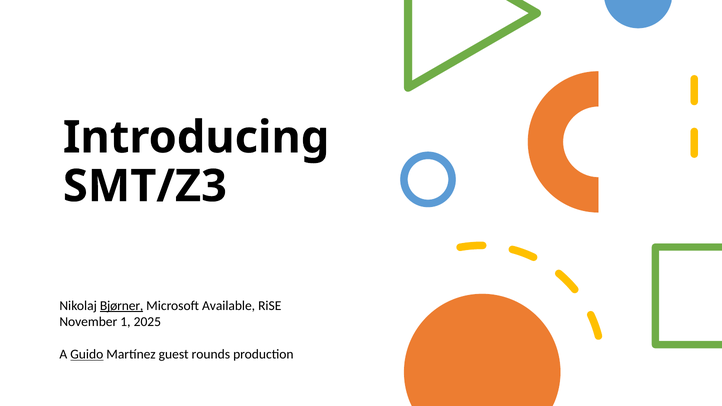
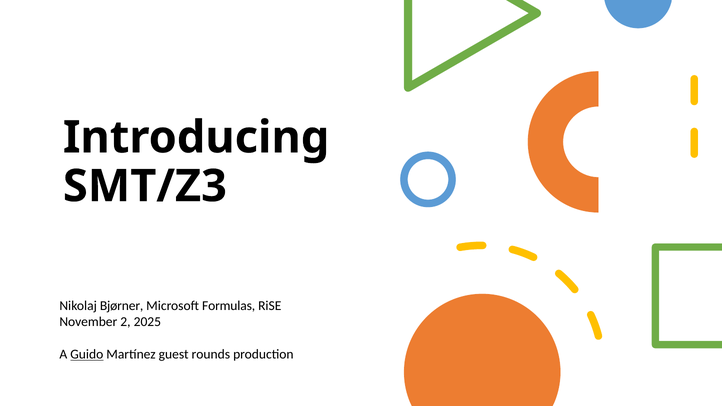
Bjørner underline: present -> none
Available: Available -> Formulas
1: 1 -> 2
